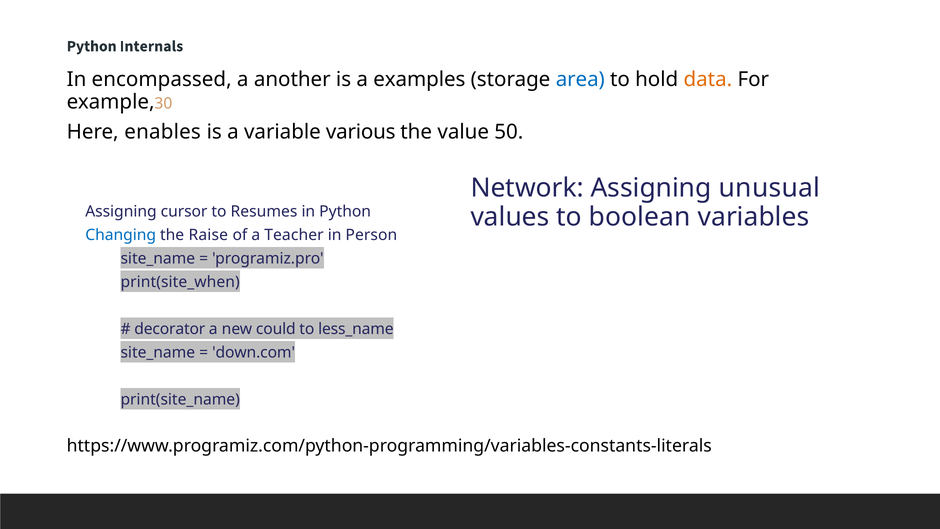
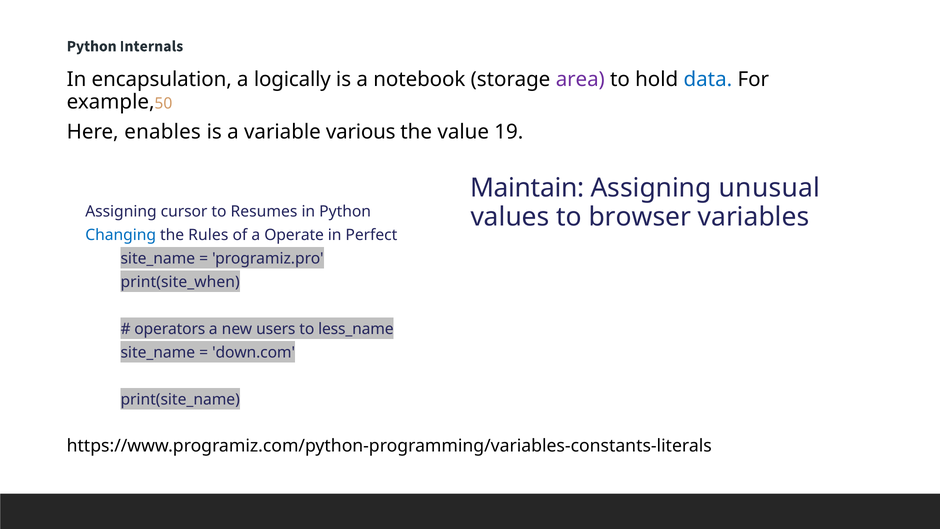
encompassed: encompassed -> encapsulation
another: another -> logically
examples: examples -> notebook
area colour: blue -> purple
data colour: orange -> blue
30: 30 -> 50
50: 50 -> 19
Network: Network -> Maintain
boolean: boolean -> browser
Raise: Raise -> Rules
Teacher: Teacher -> Operate
Person: Person -> Perfect
decorator: decorator -> operators
could: could -> users
